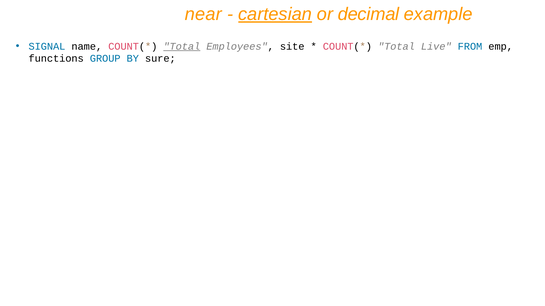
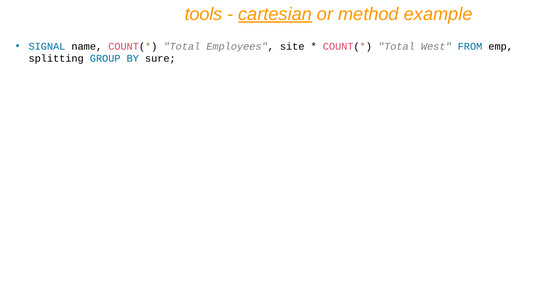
near: near -> tools
decimal: decimal -> method
Total at (182, 46) underline: present -> none
Live: Live -> West
functions: functions -> splitting
